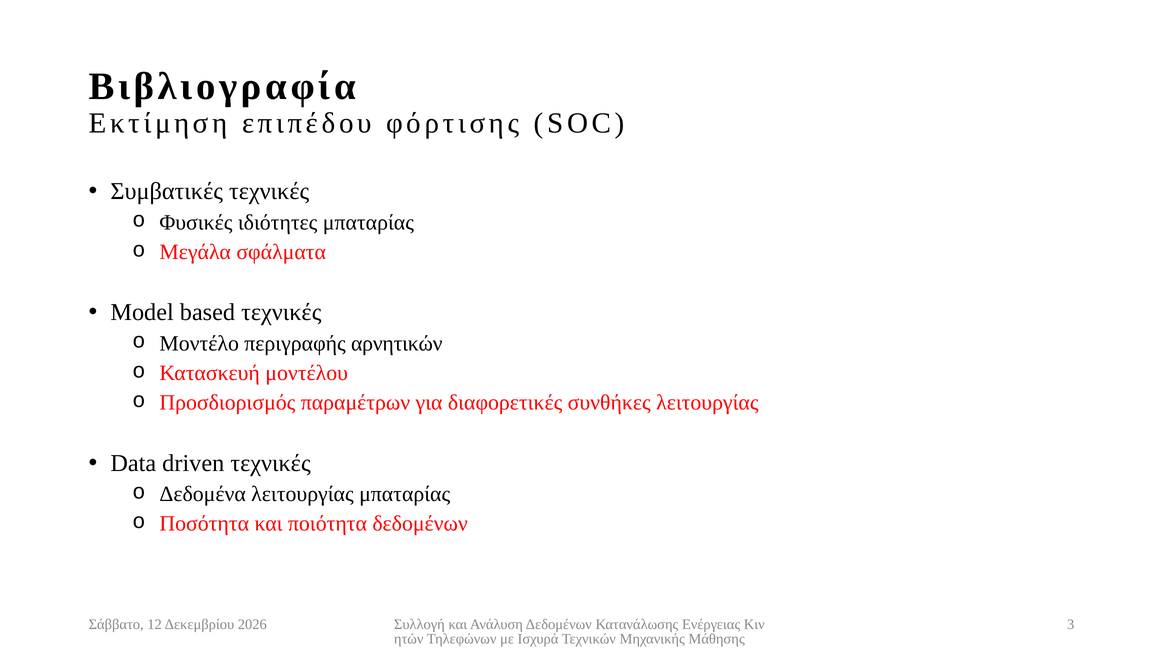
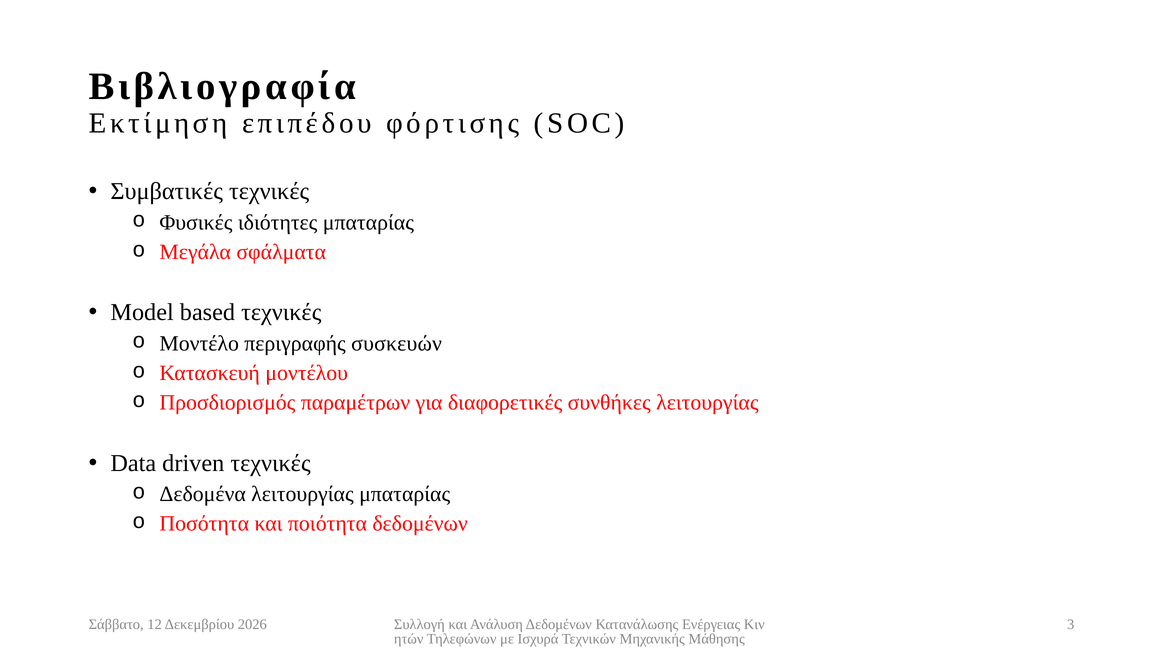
αρνητικών: αρνητικών -> συσκευών
